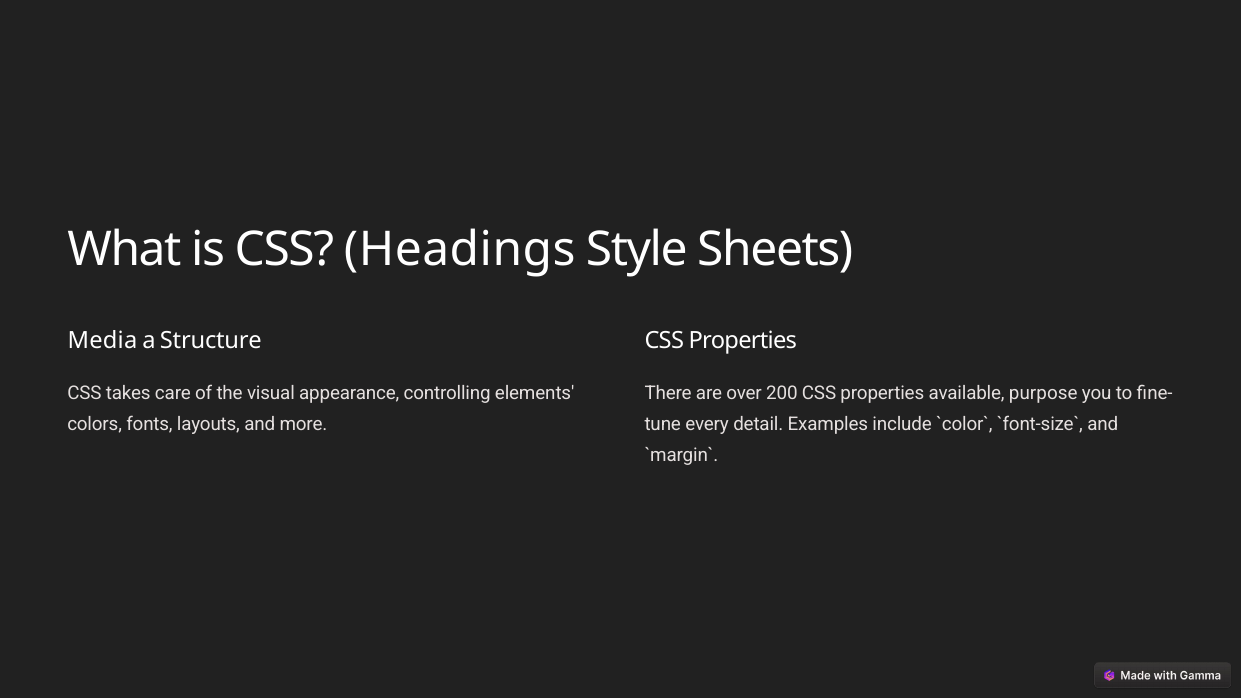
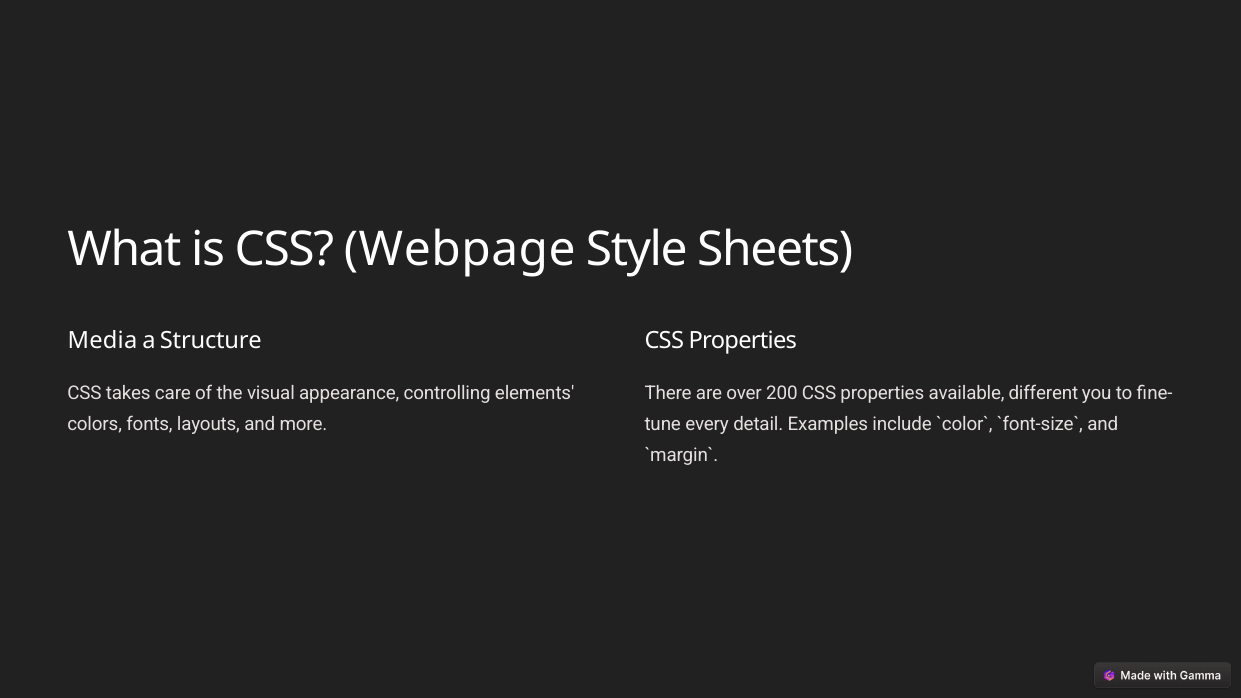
Headings: Headings -> Webpage
purpose: purpose -> different
